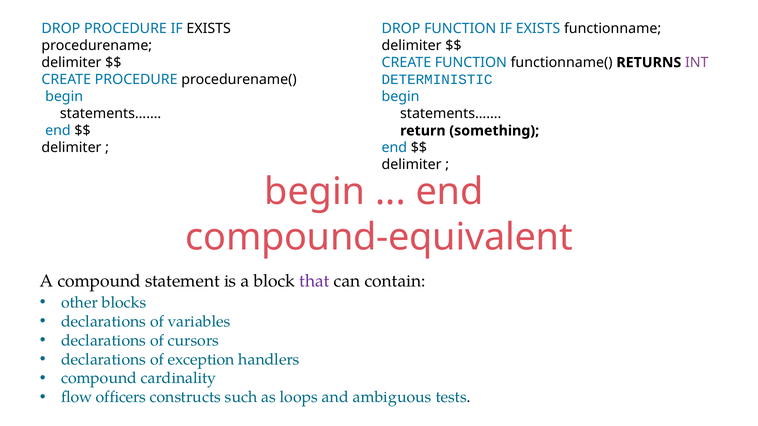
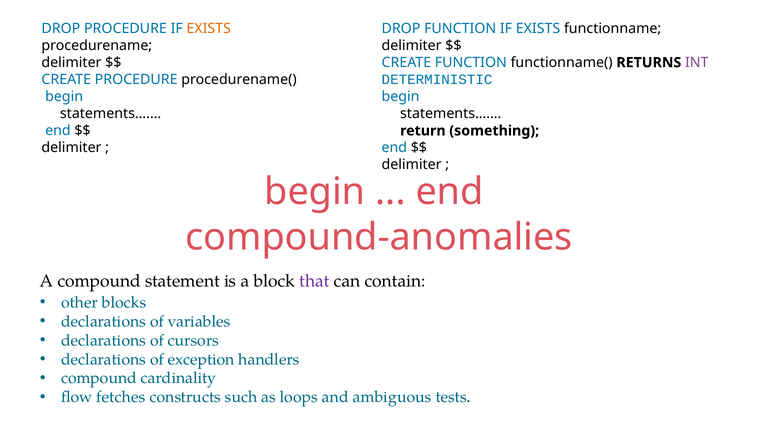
EXISTS at (209, 29) colour: black -> orange
compound-equivalent: compound-equivalent -> compound-anomalies
officers: officers -> fetches
